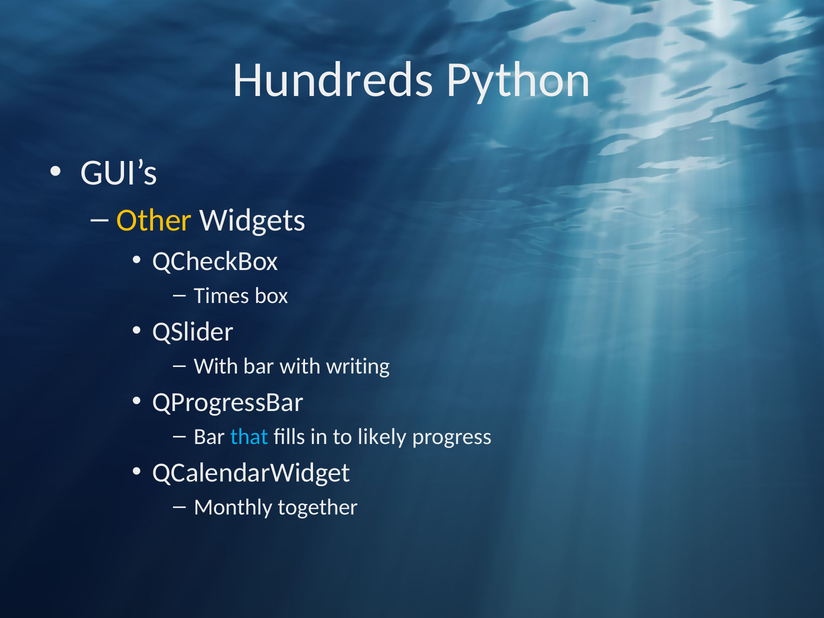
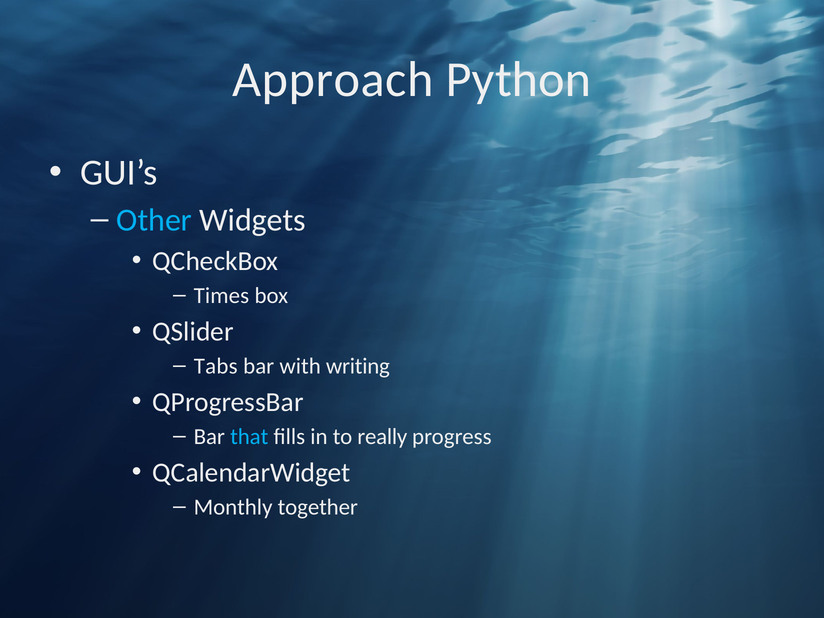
Hundreds: Hundreds -> Approach
Other colour: yellow -> light blue
With at (216, 366): With -> Tabs
likely: likely -> really
